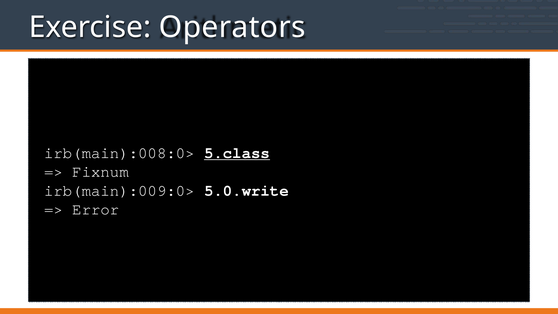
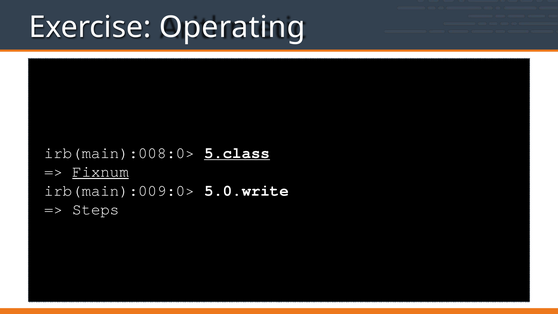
Operators: Operators -> Operating
Fixnum underline: none -> present
Error: Error -> Steps
